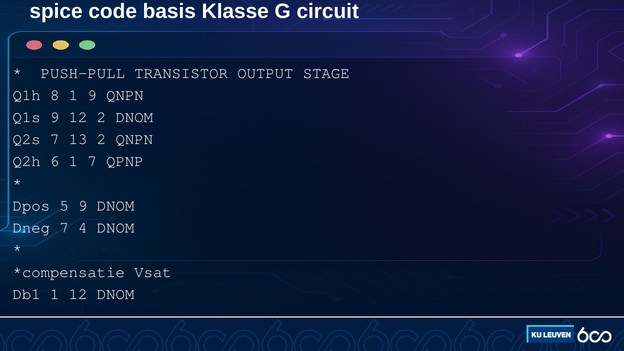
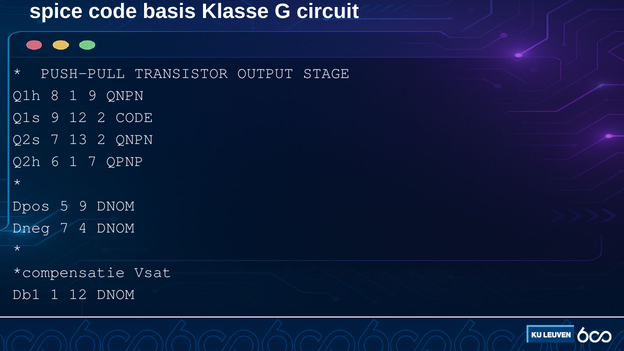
2 DNOM: DNOM -> CODE
